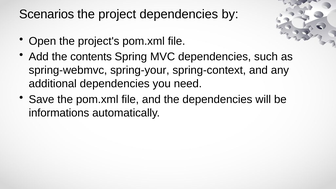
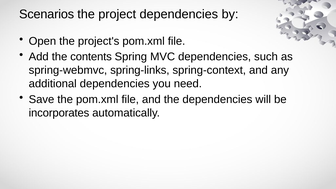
spring-your: spring-your -> spring-links
informations: informations -> incorporates
